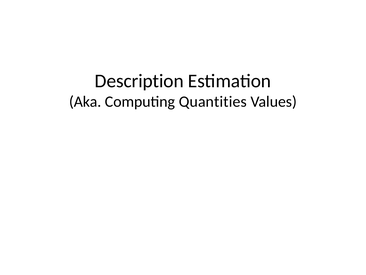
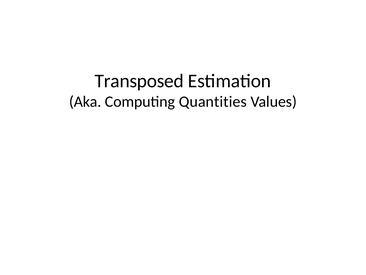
Description: Description -> Transposed
